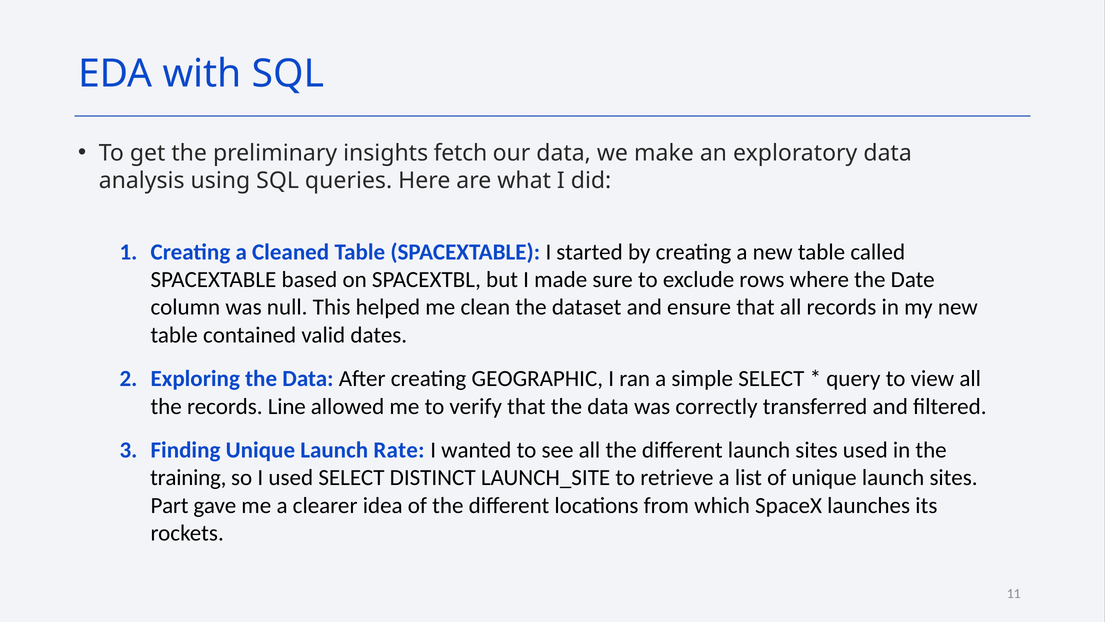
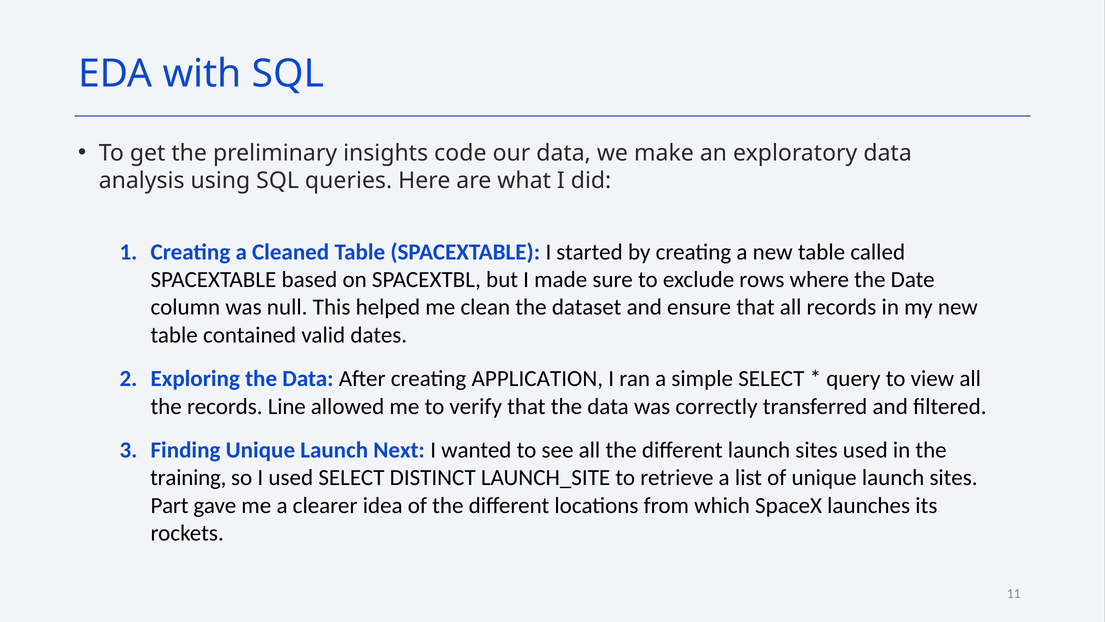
fetch: fetch -> code
GEOGRAPHIC: GEOGRAPHIC -> APPLICATION
Rate: Rate -> Next
